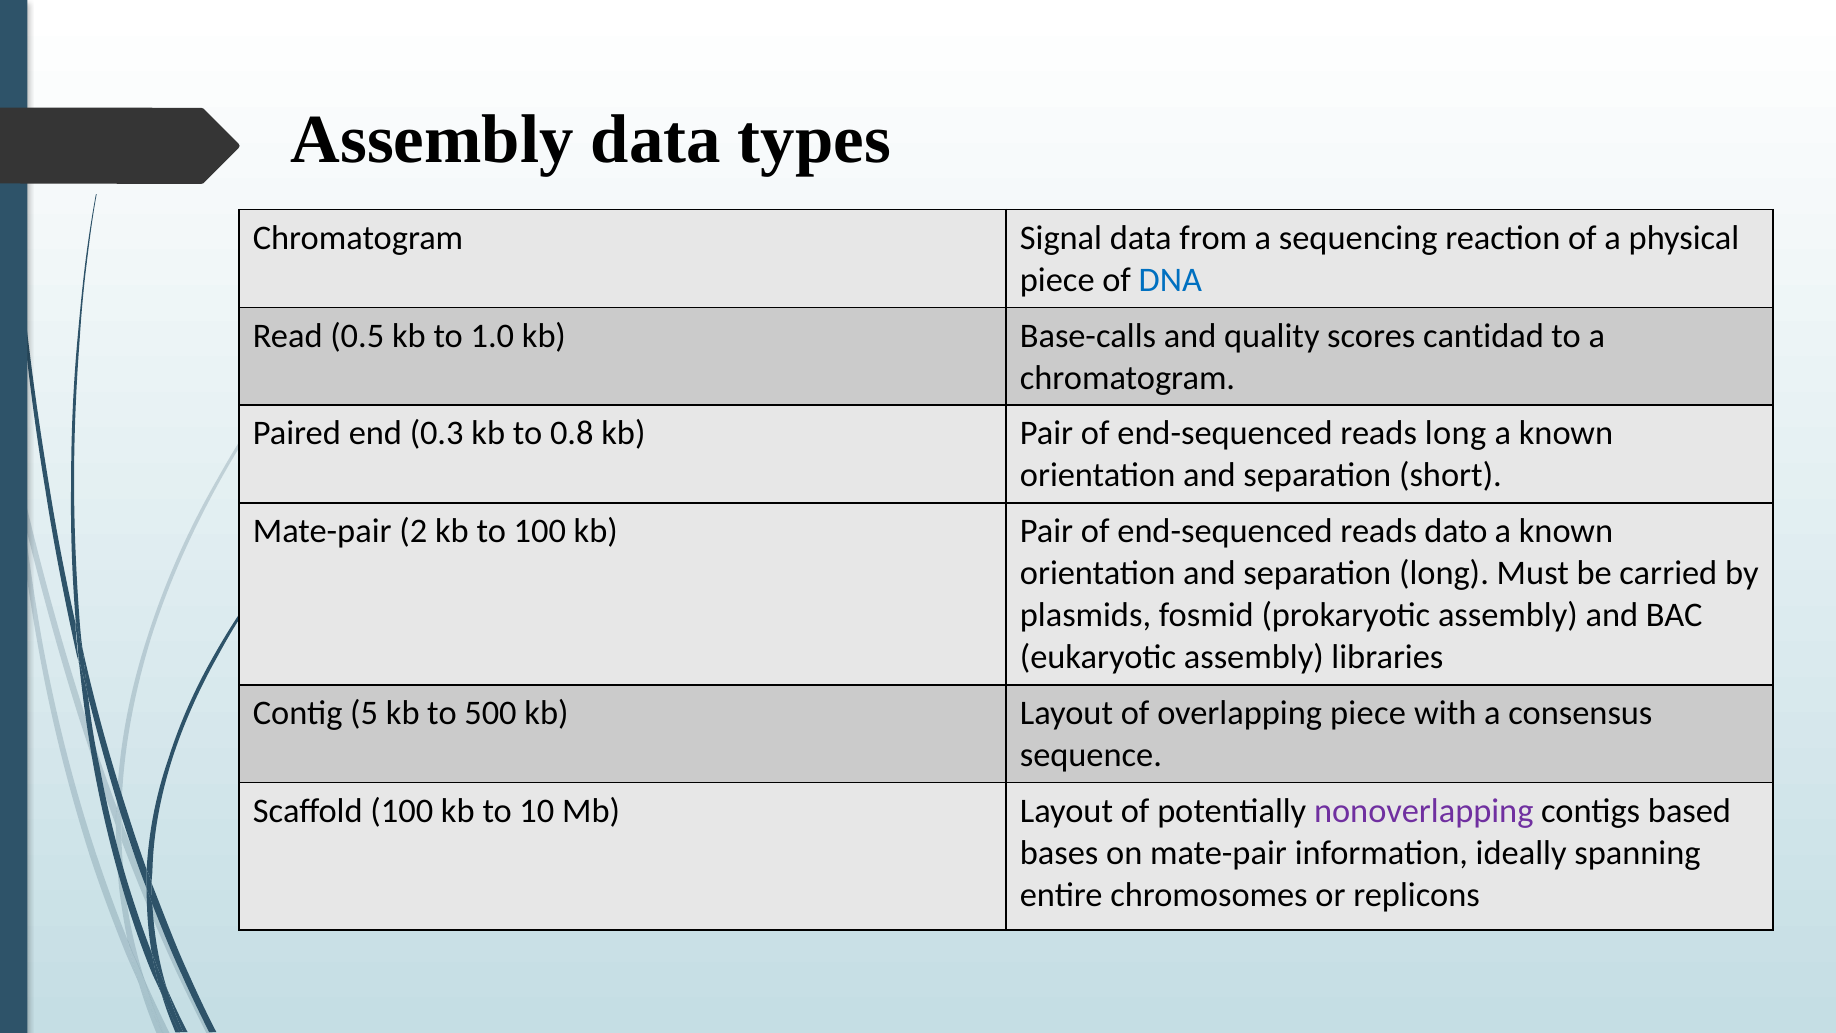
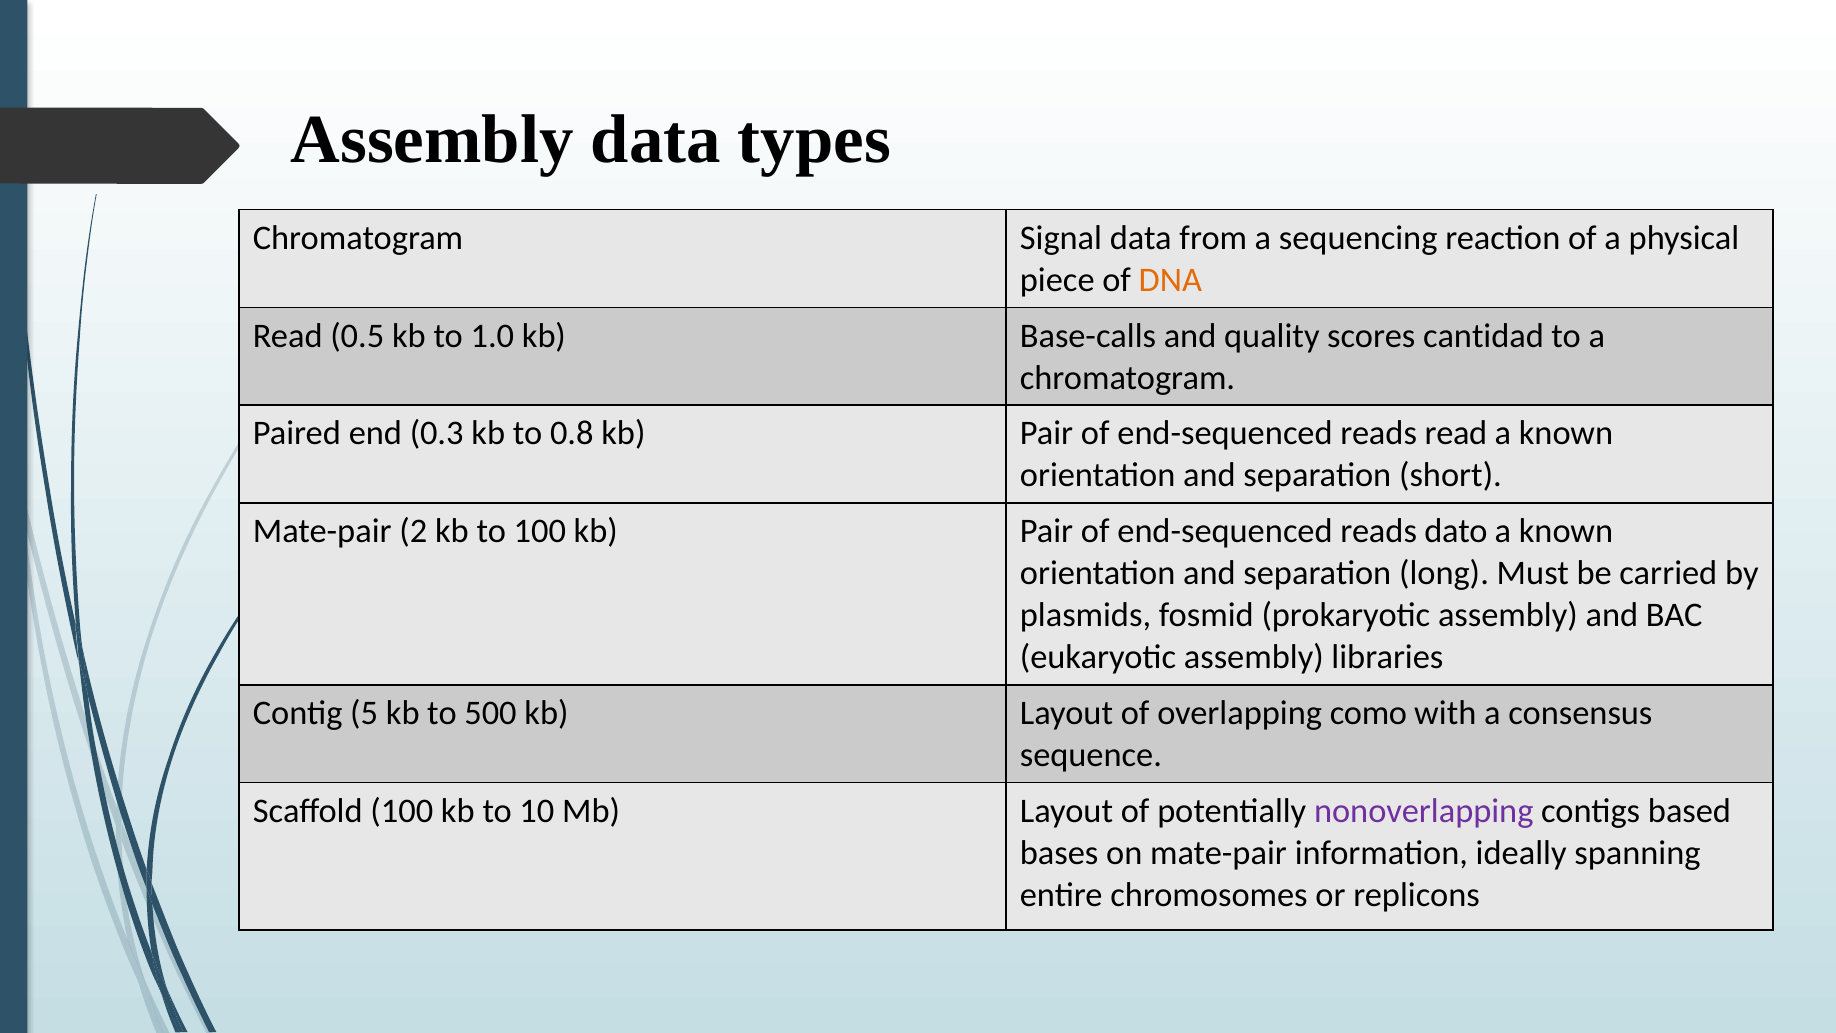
DNA colour: blue -> orange
reads long: long -> read
overlapping piece: piece -> como
